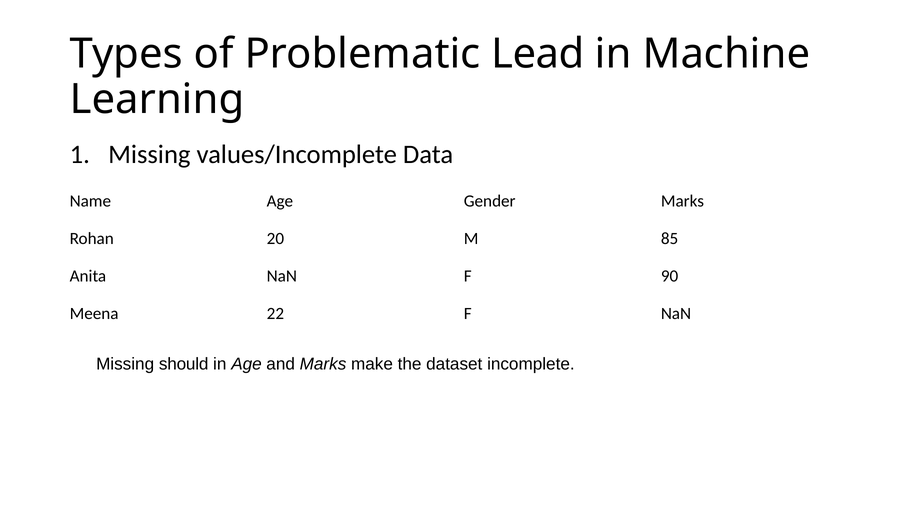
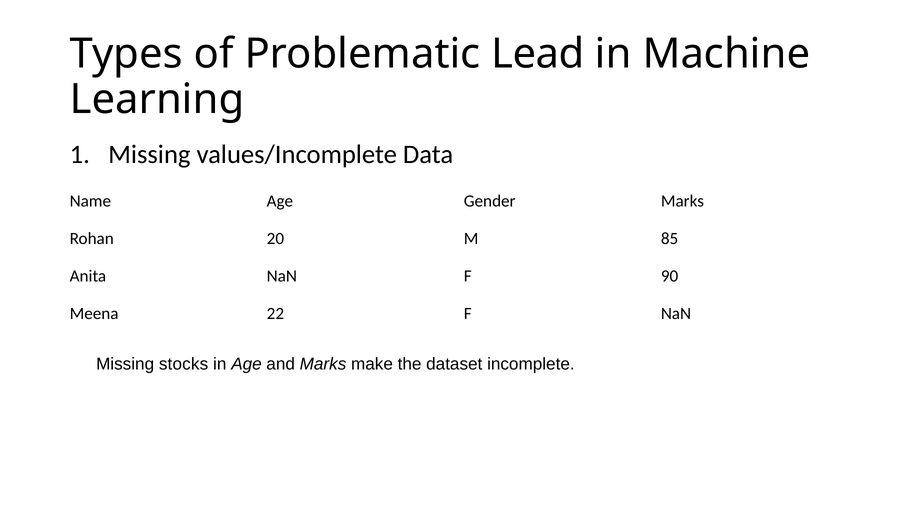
should: should -> stocks
